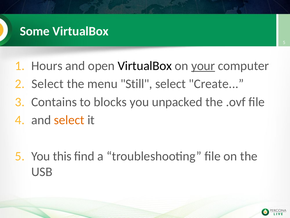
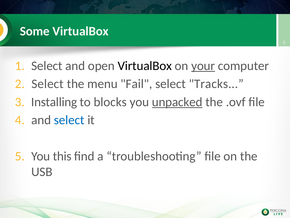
Hours at (47, 66): Hours -> Select
Still: Still -> Fail
Create: Create -> Tracks
Contains: Contains -> Installing
unpacked underline: none -> present
select at (69, 120) colour: orange -> blue
